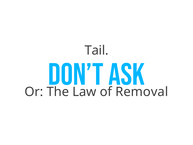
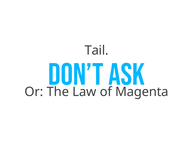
Removal: Removal -> Magenta
